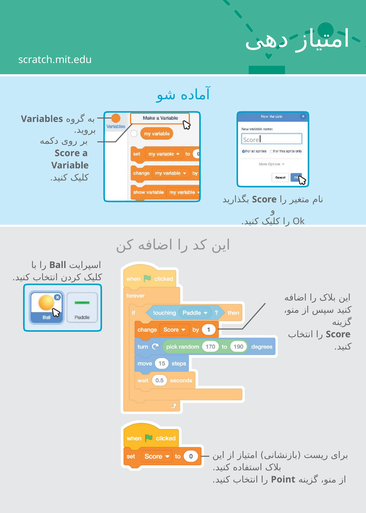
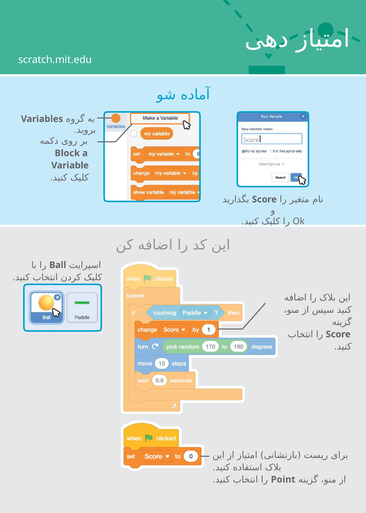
Score at (67, 153): Score -> Block
